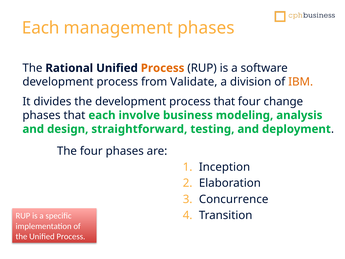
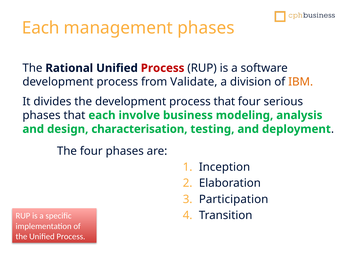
Process at (163, 68) colour: orange -> red
change: change -> serious
straightforward: straightforward -> characterisation
Concurrence: Concurrence -> Participation
